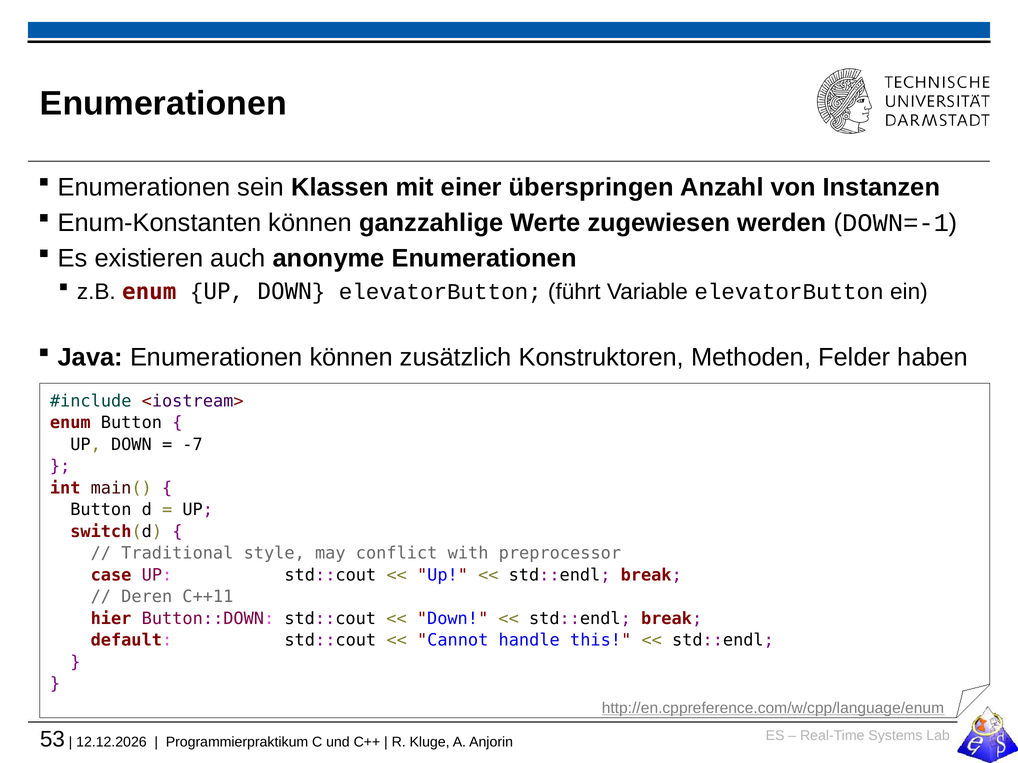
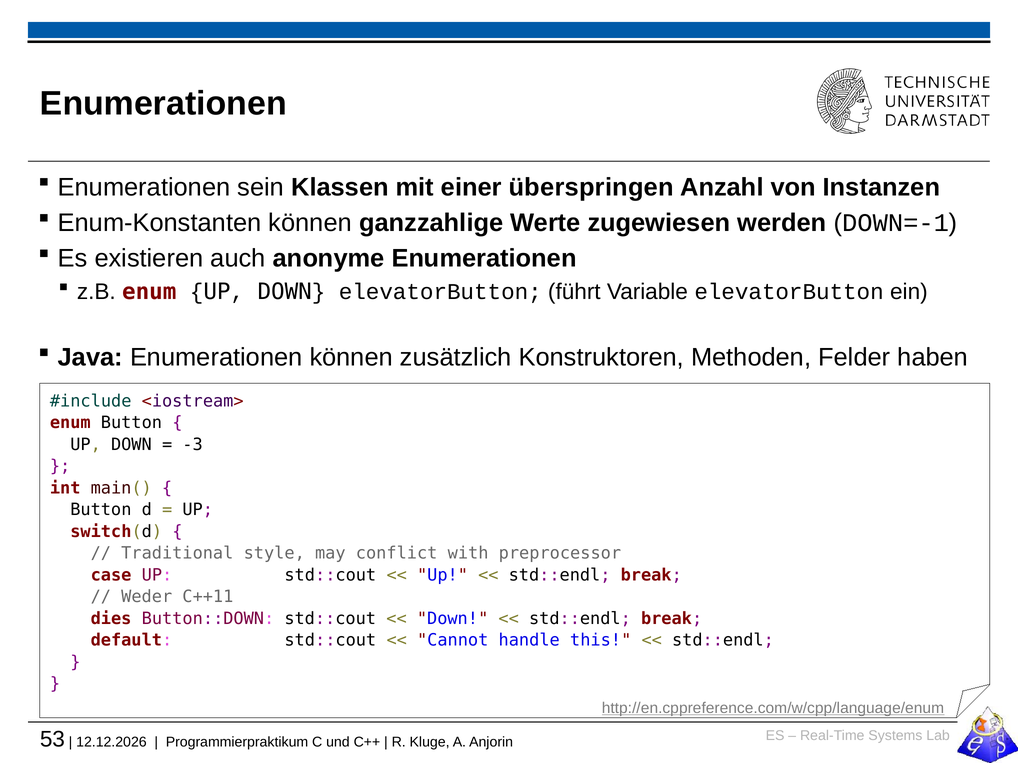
-7: -7 -> -3
Deren: Deren -> Weder
hier: hier -> dies
